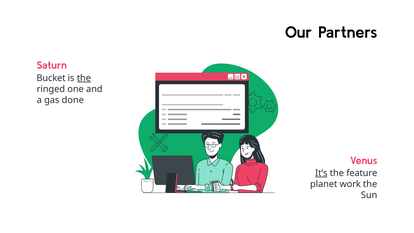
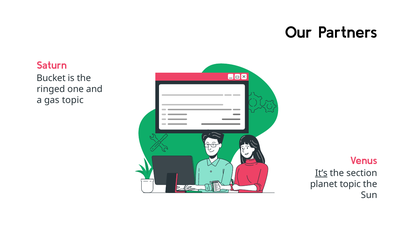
the at (84, 78) underline: present -> none
gas done: done -> topic
feature: feature -> section
planet work: work -> topic
